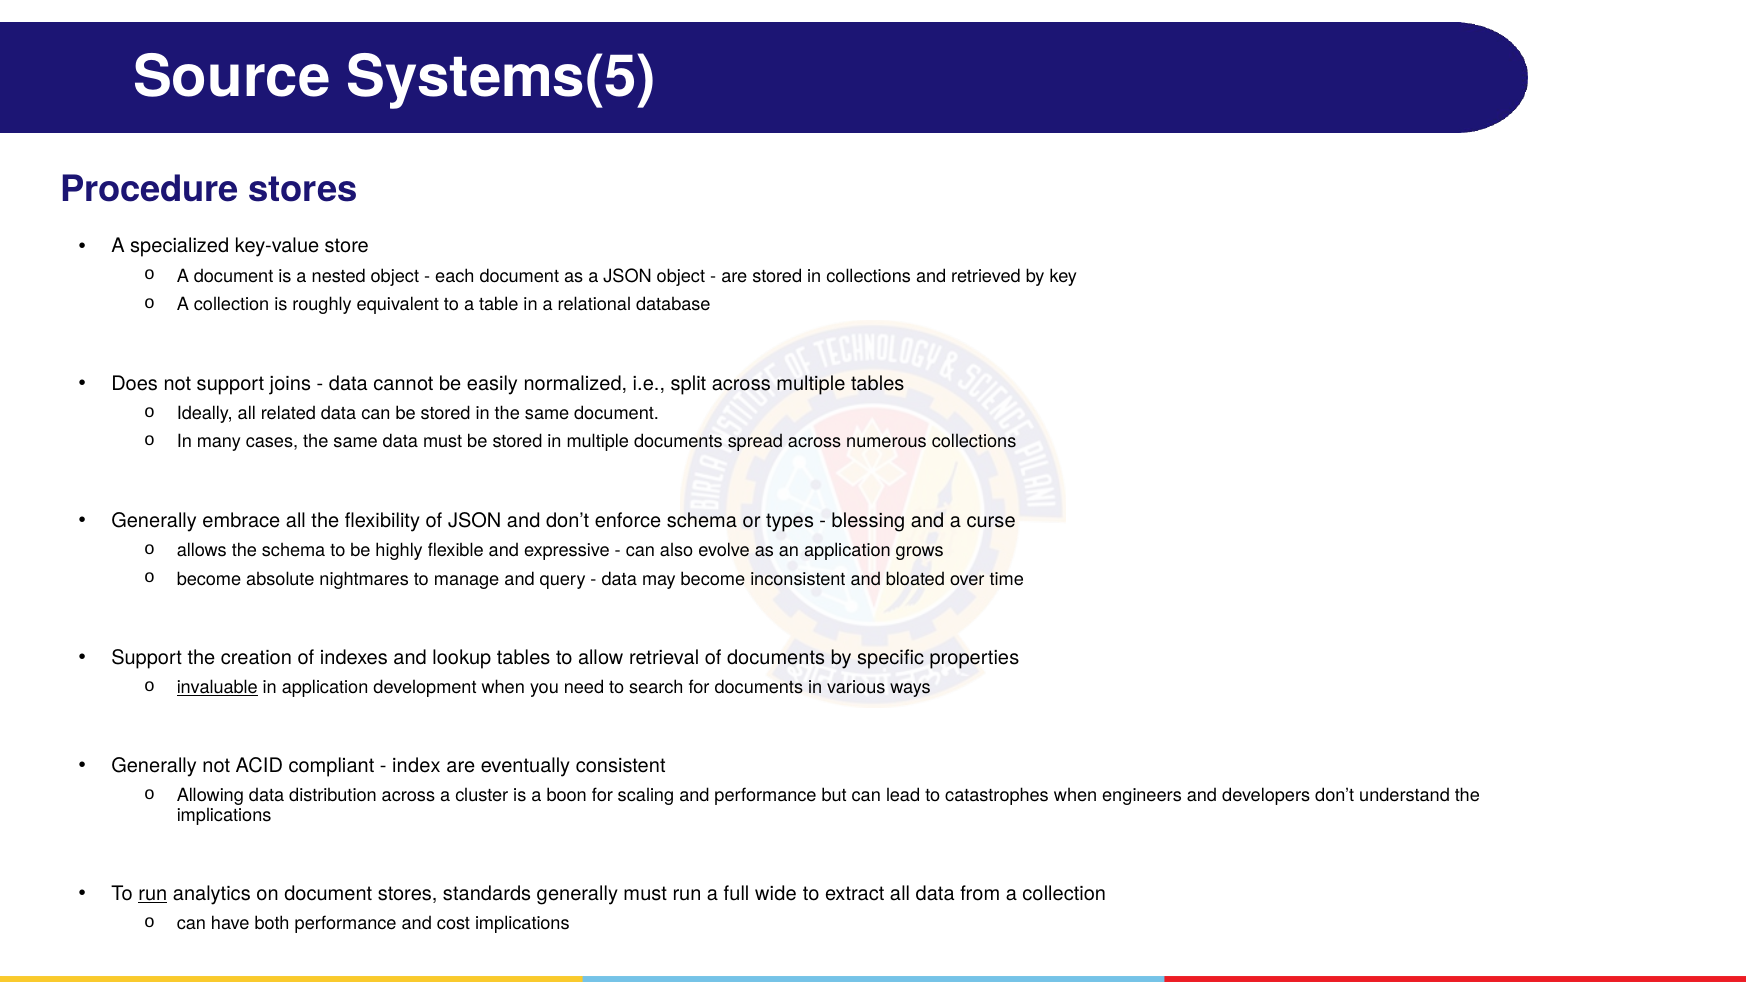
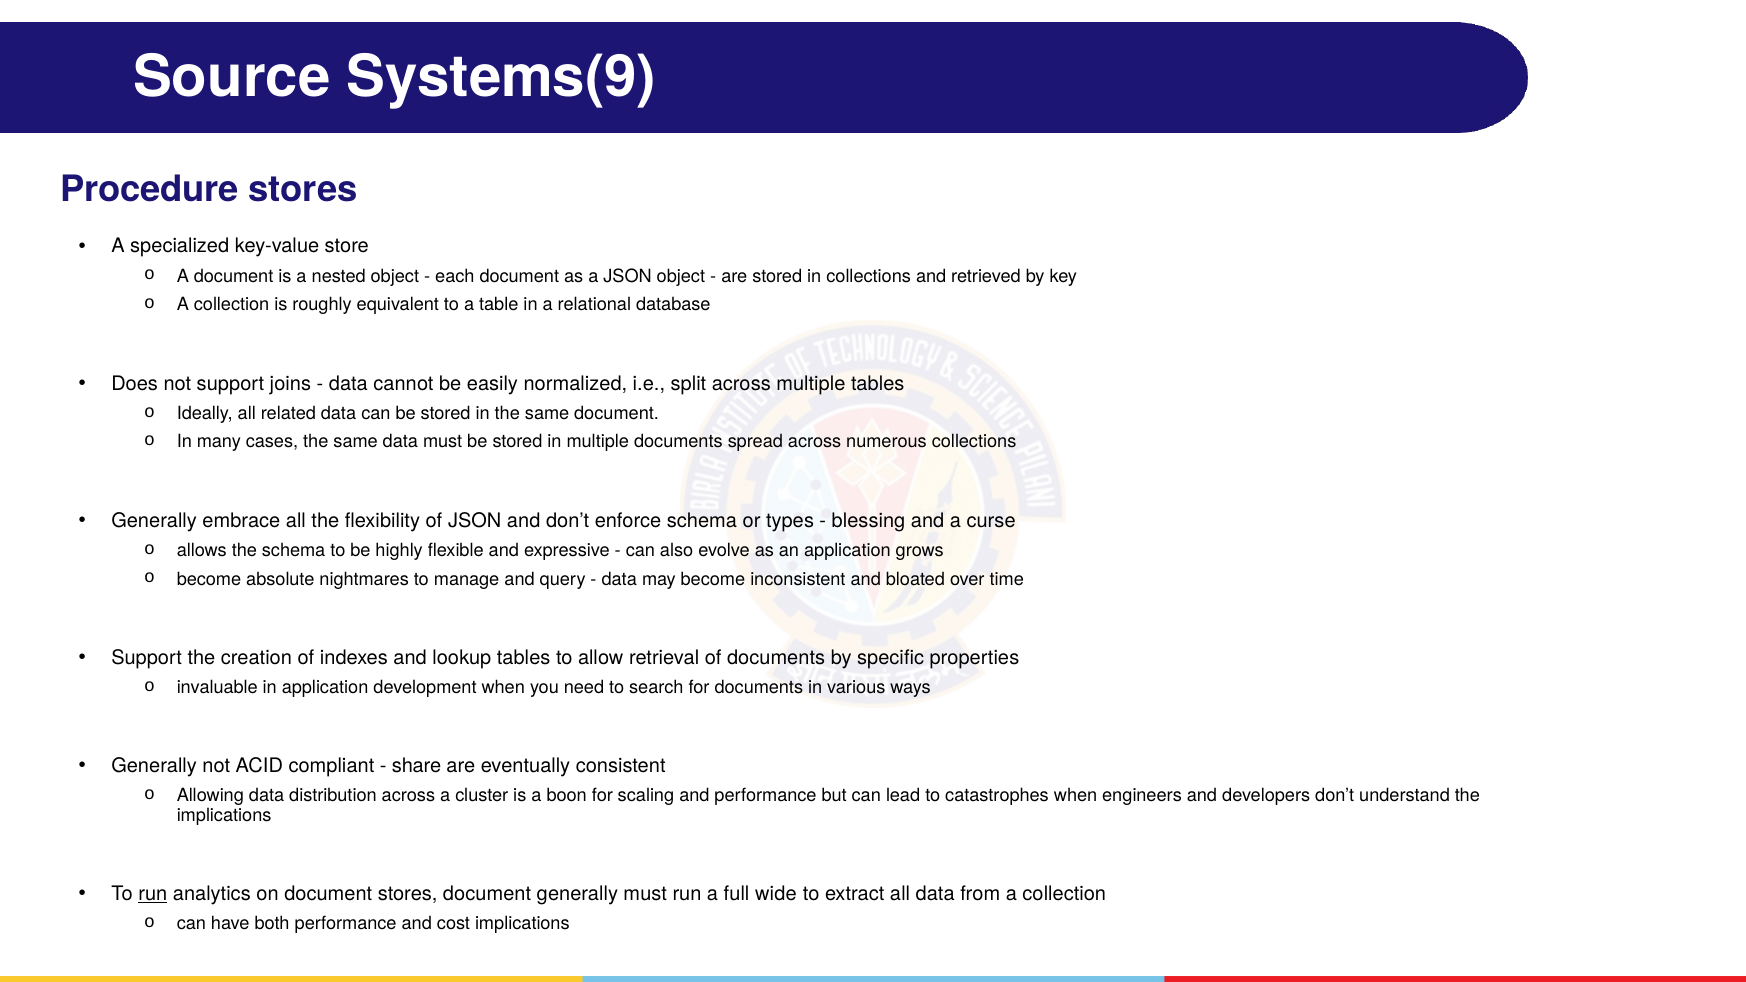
Systems(5: Systems(5 -> Systems(9
invaluable underline: present -> none
index: index -> share
stores standards: standards -> document
